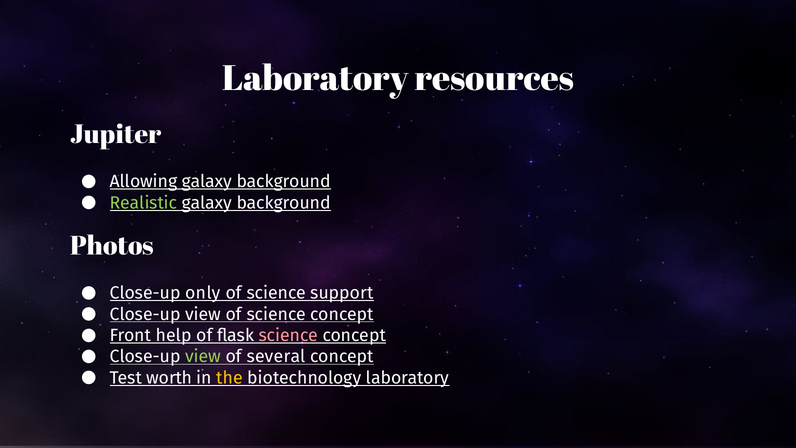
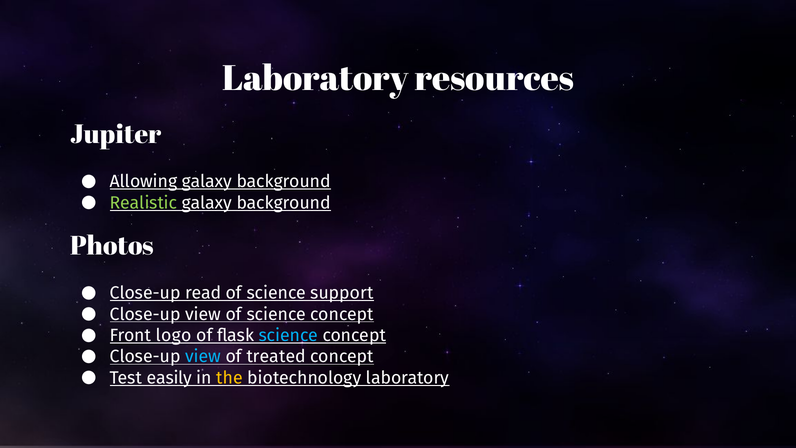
only: only -> read
help: help -> logo
science at (288, 335) colour: pink -> light blue
view at (203, 356) colour: light green -> light blue
several: several -> treated
worth: worth -> easily
